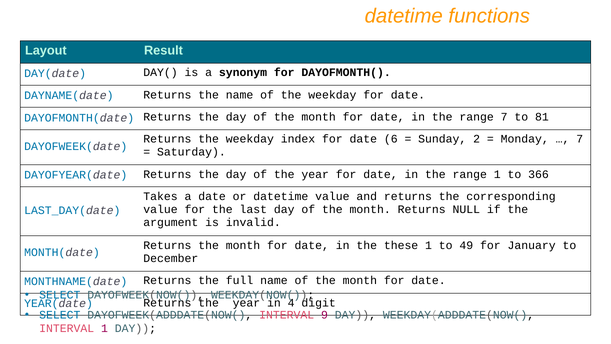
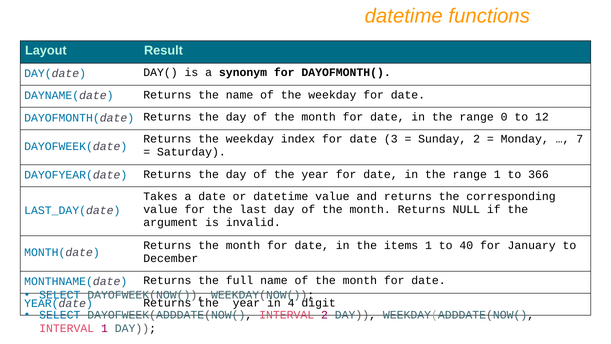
range 7: 7 -> 0
81: 81 -> 12
6: 6 -> 3
these: these -> items
49: 49 -> 40
INTERVAL 9: 9 -> 2
